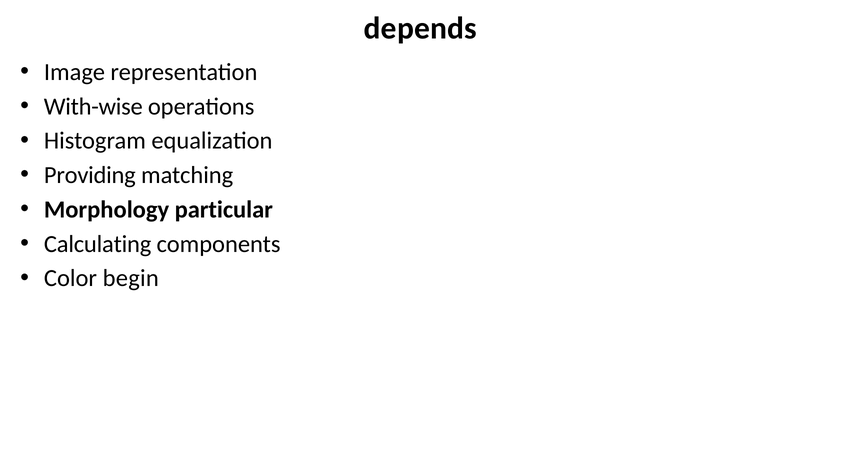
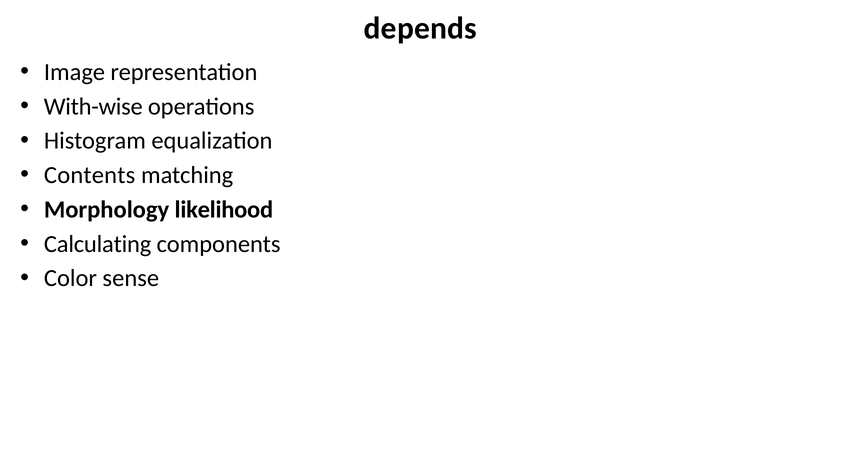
Providing: Providing -> Contents
particular: particular -> likelihood
begin: begin -> sense
